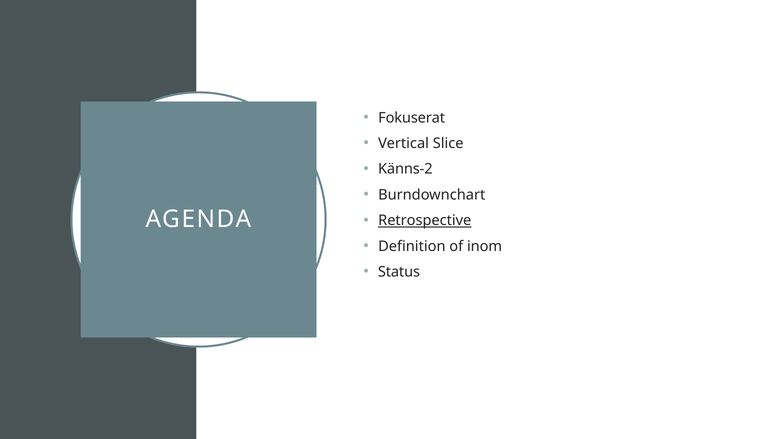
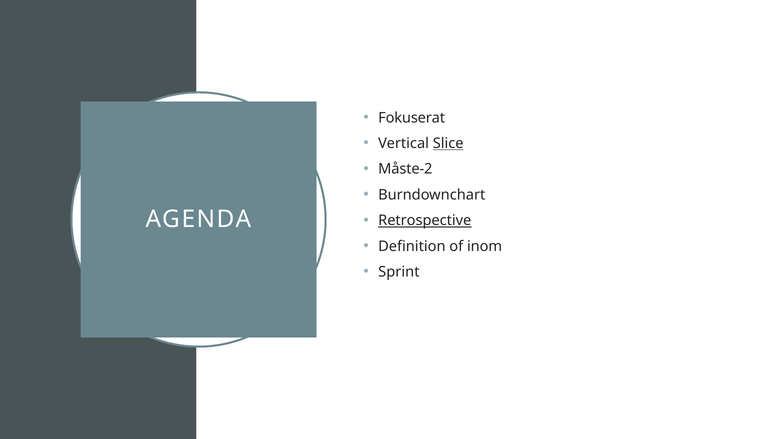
Slice underline: none -> present
Känns-2: Känns-2 -> Måste-2
Status: Status -> Sprint
